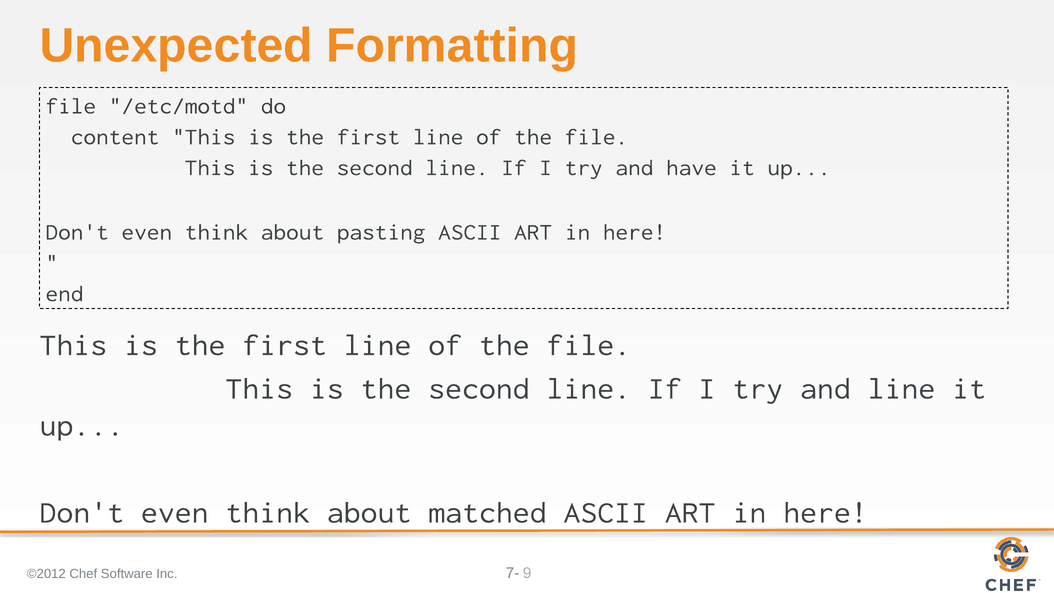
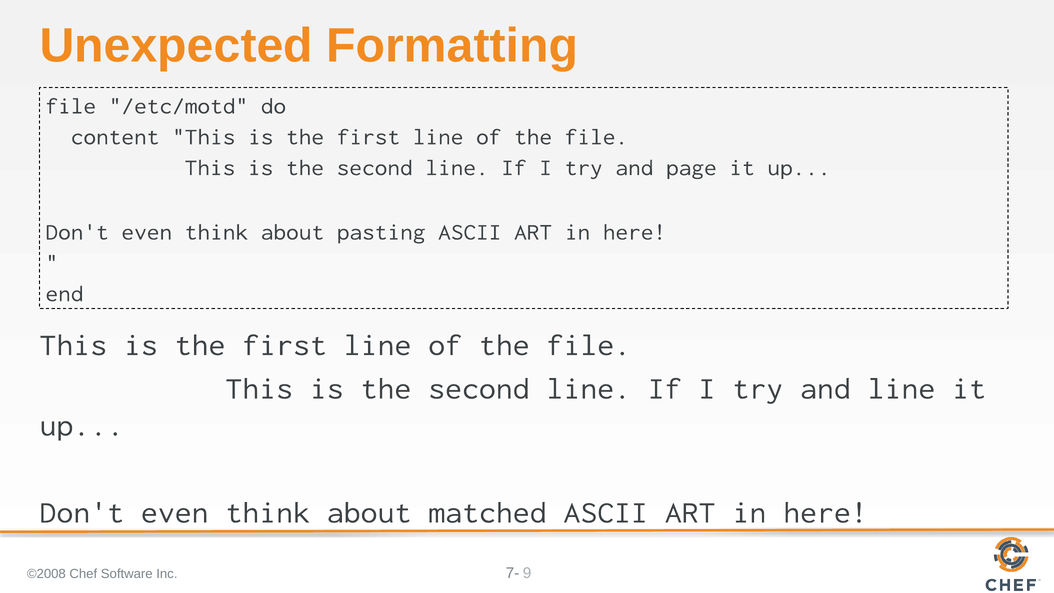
have: have -> page
©2012: ©2012 -> ©2008
